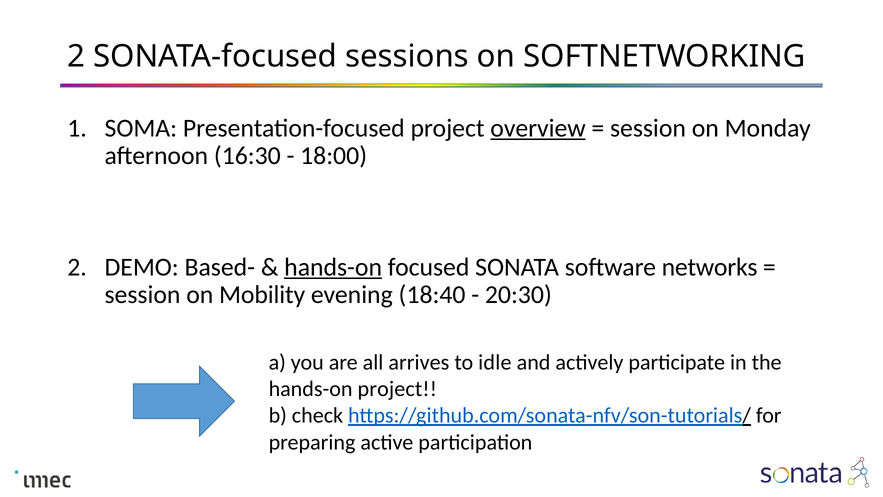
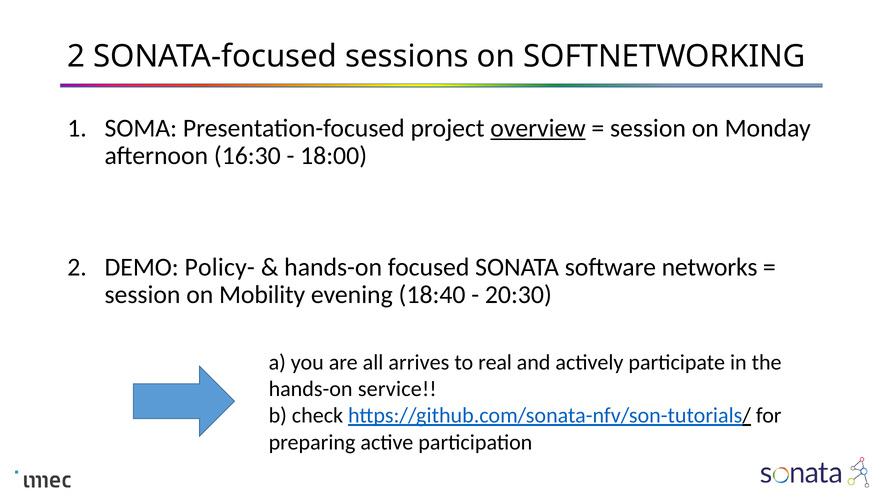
Based-: Based- -> Policy-
hands-on at (333, 267) underline: present -> none
idle: idle -> real
hands-on project: project -> service
